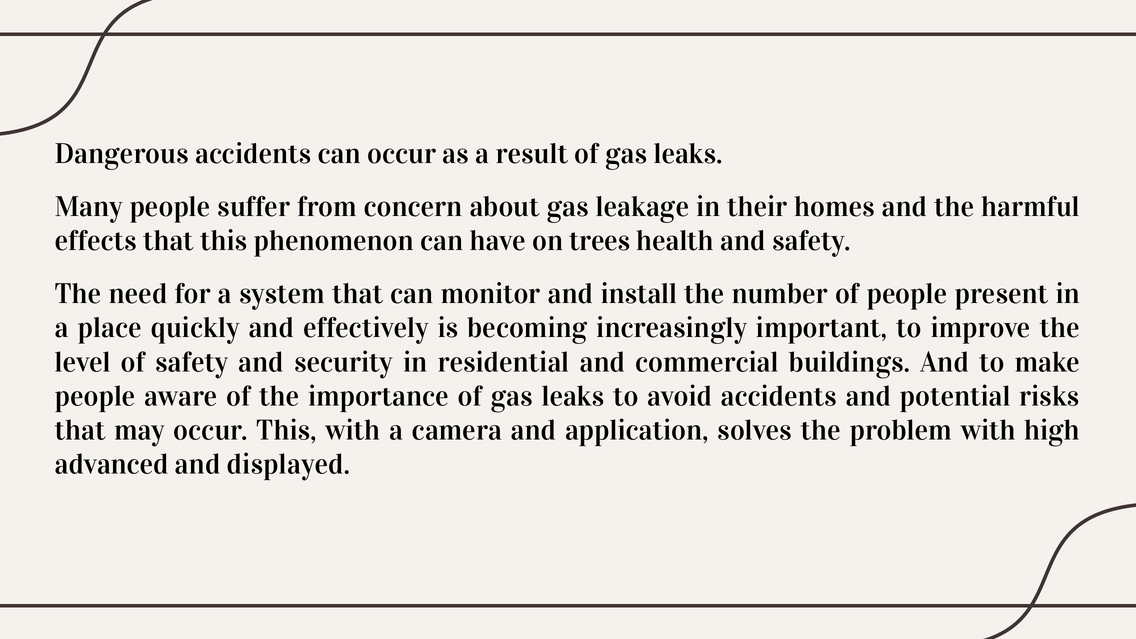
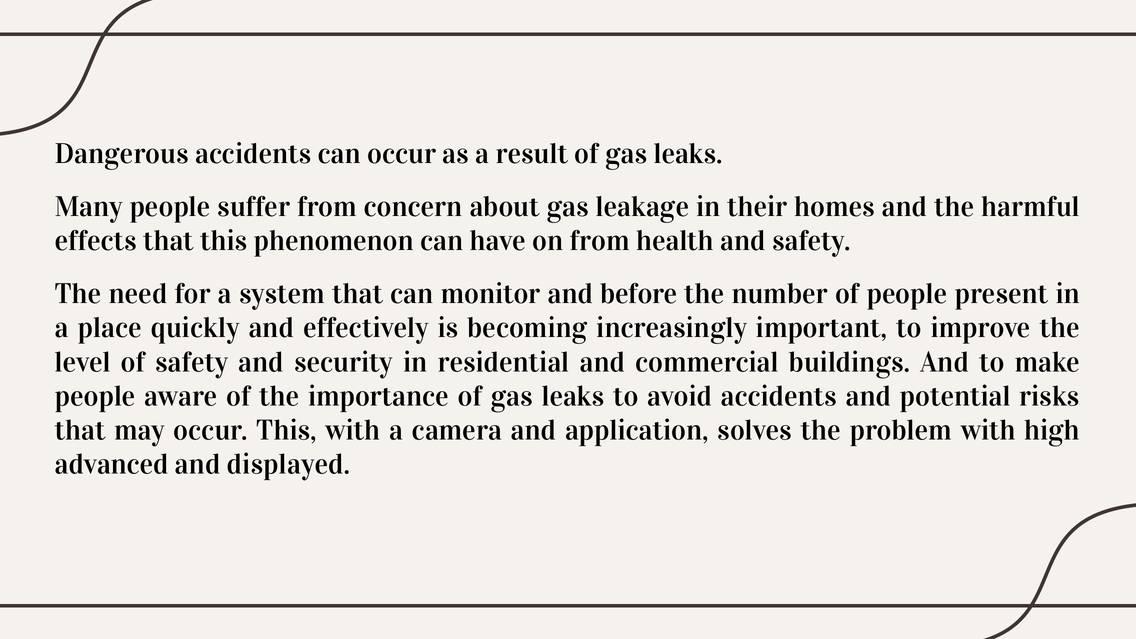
on trees: trees -> from
install: install -> before
